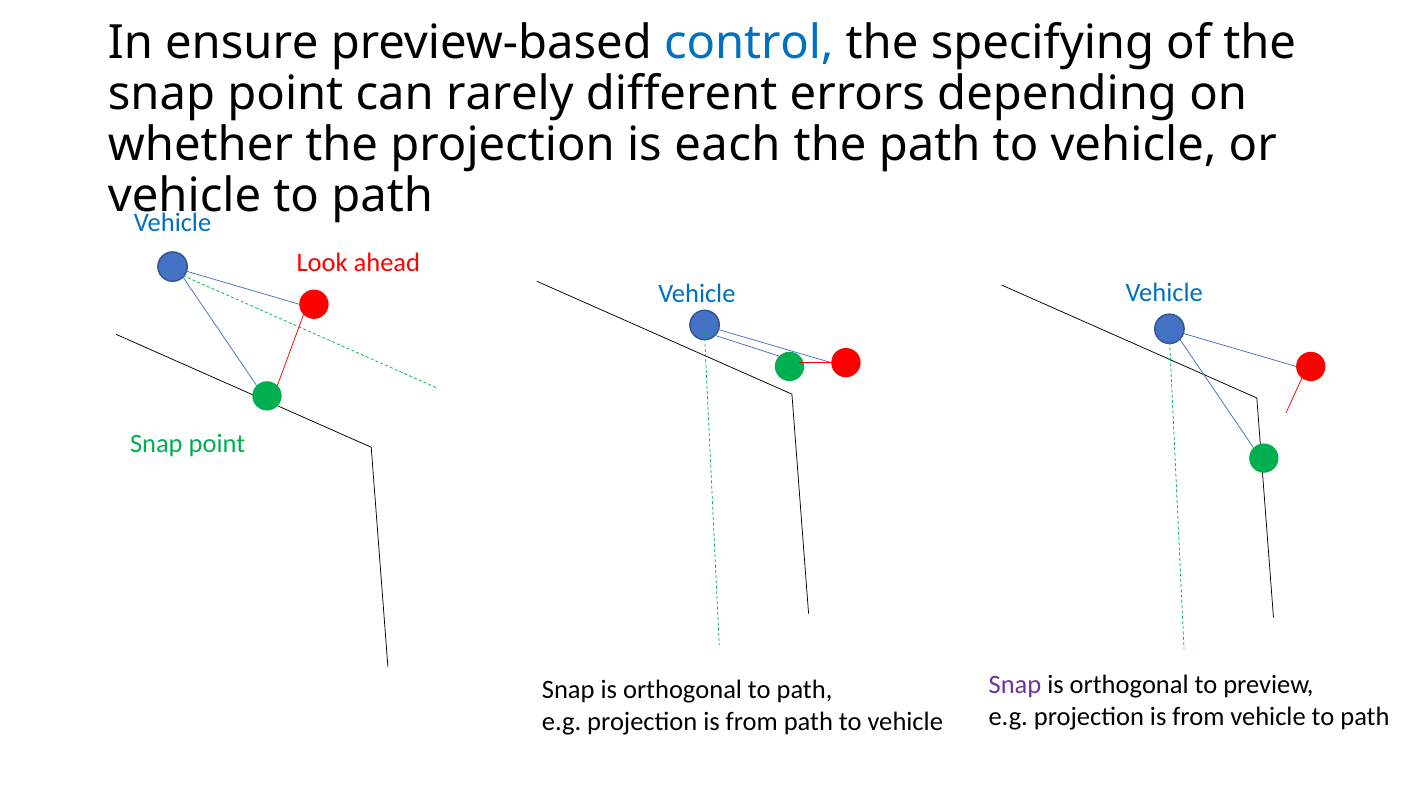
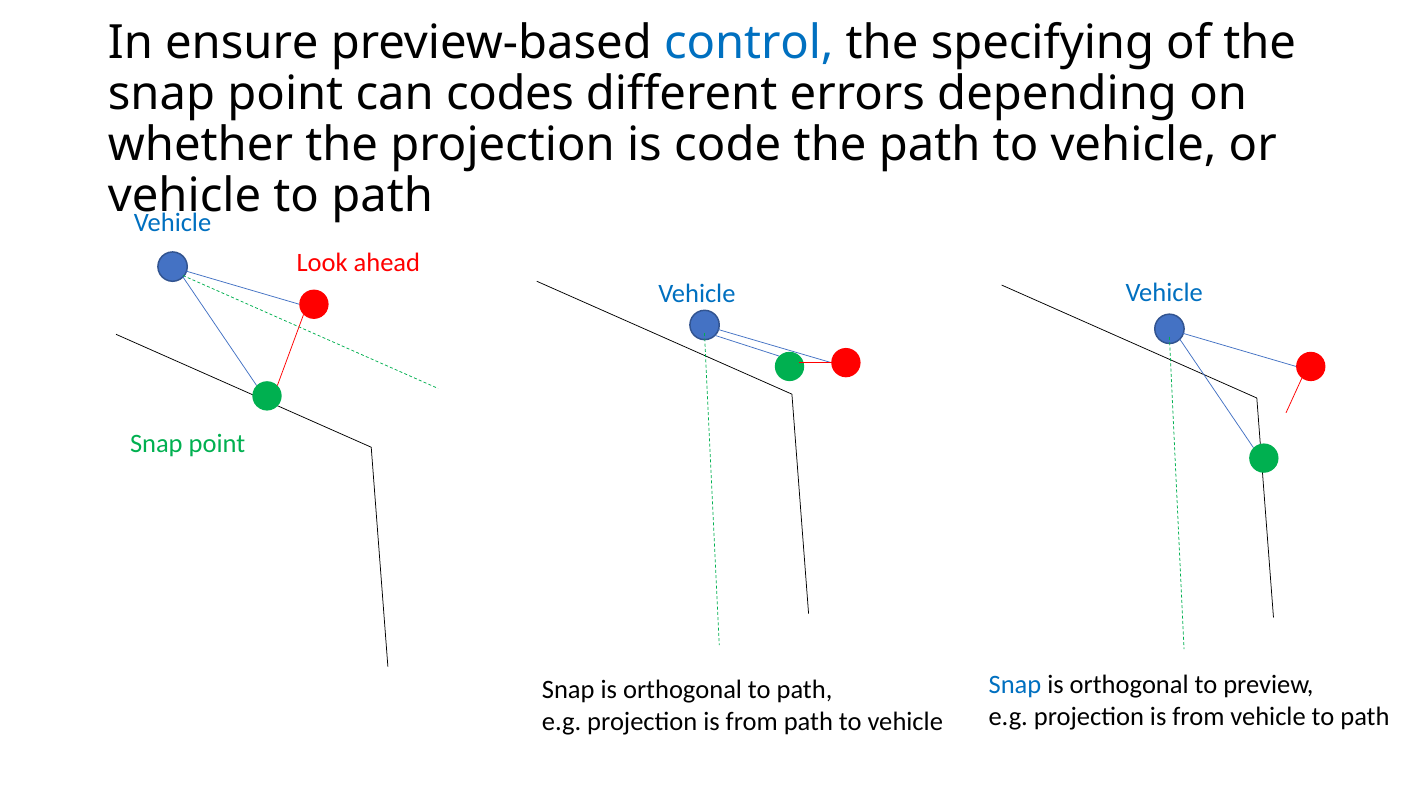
rarely: rarely -> codes
each: each -> code
Snap at (1015, 685) colour: purple -> blue
